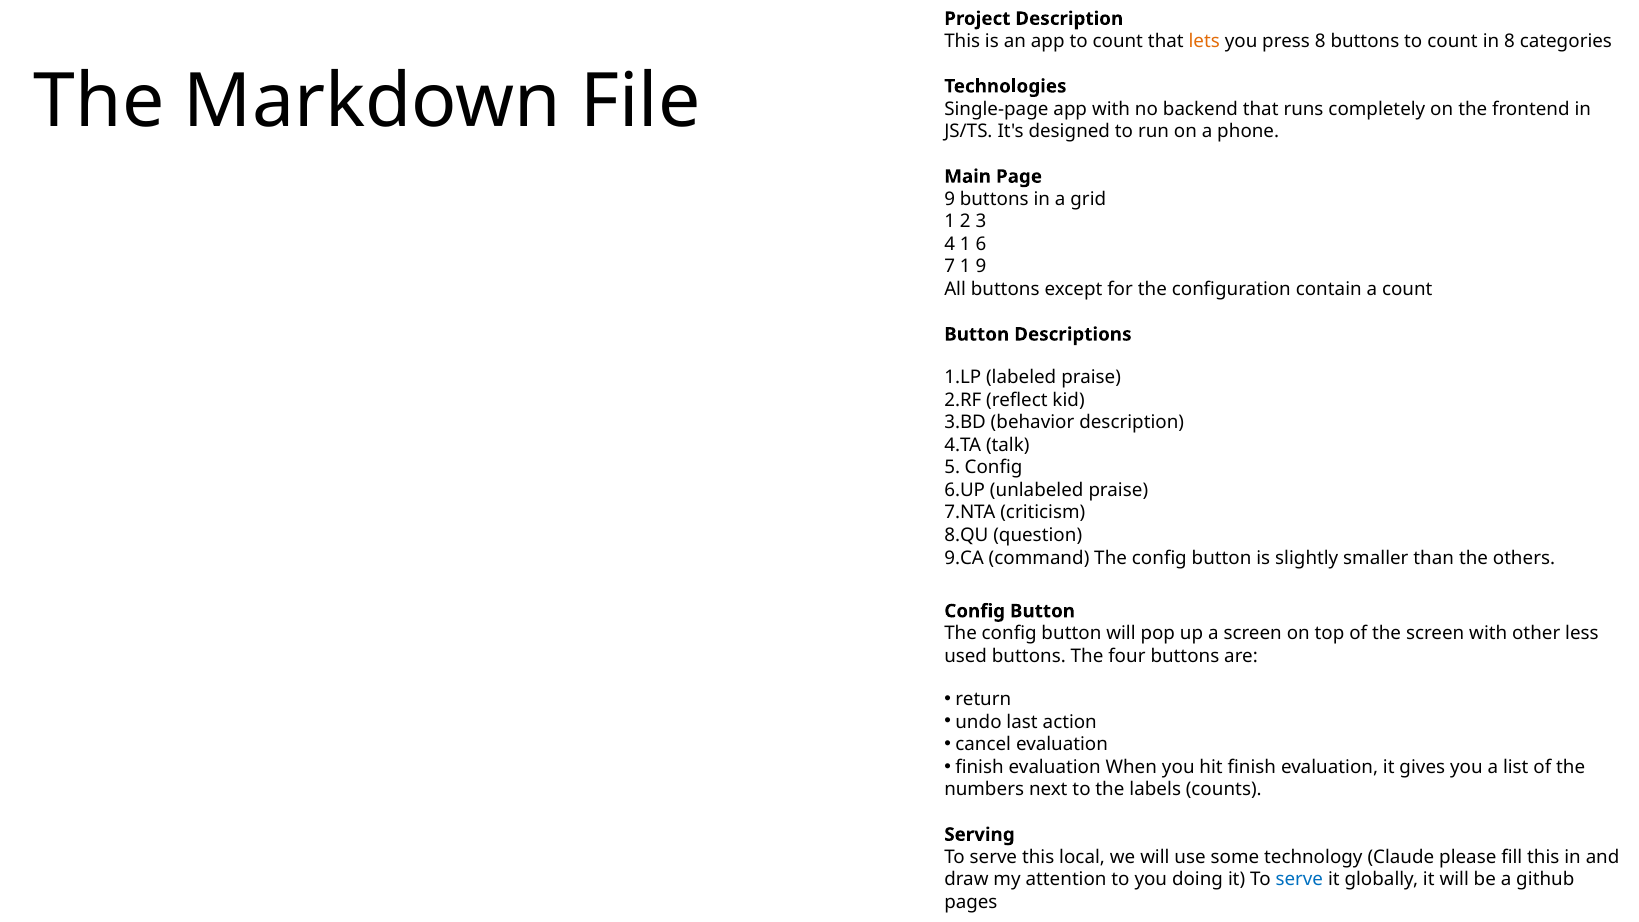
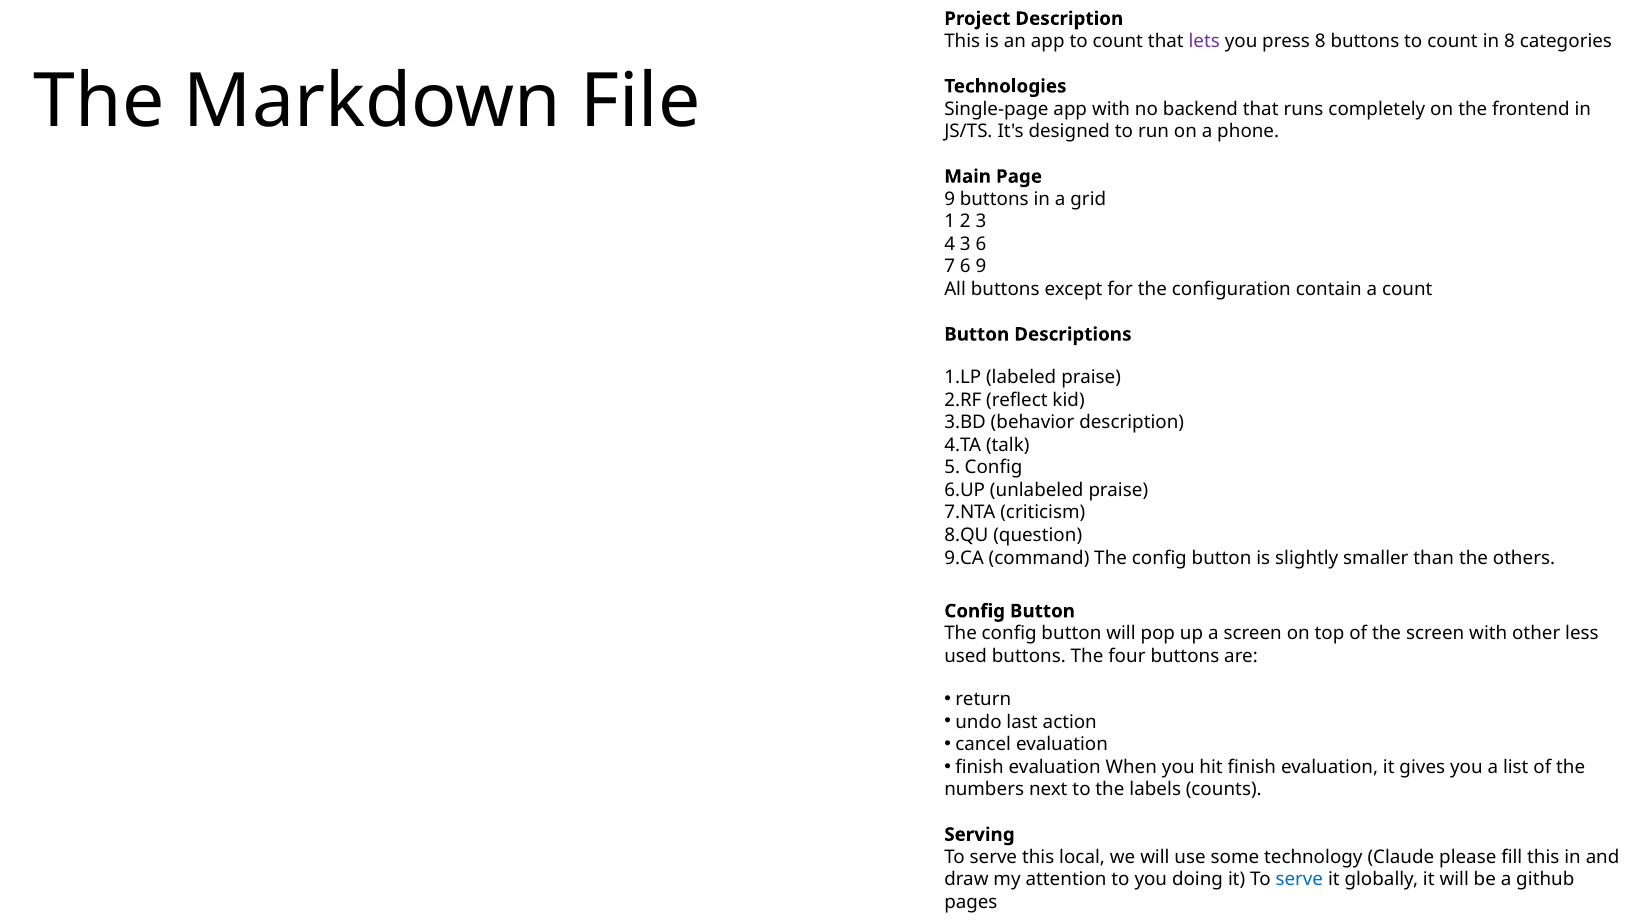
lets colour: orange -> purple
4 1: 1 -> 3
7 1: 1 -> 6
